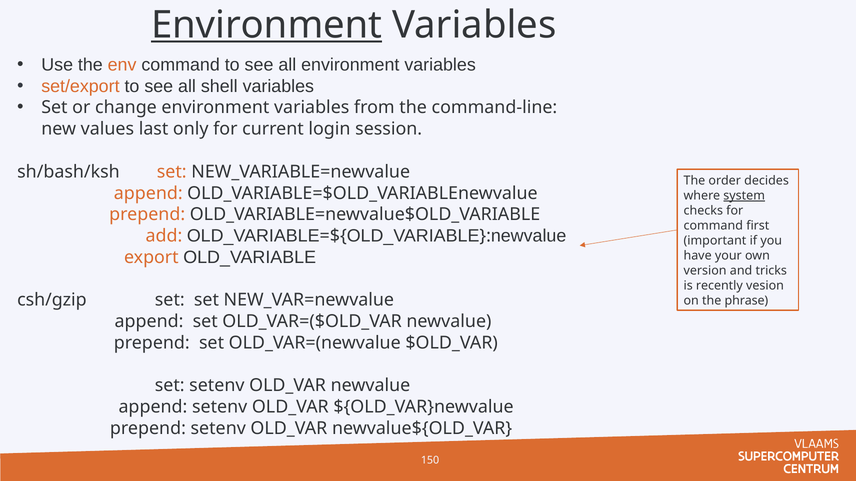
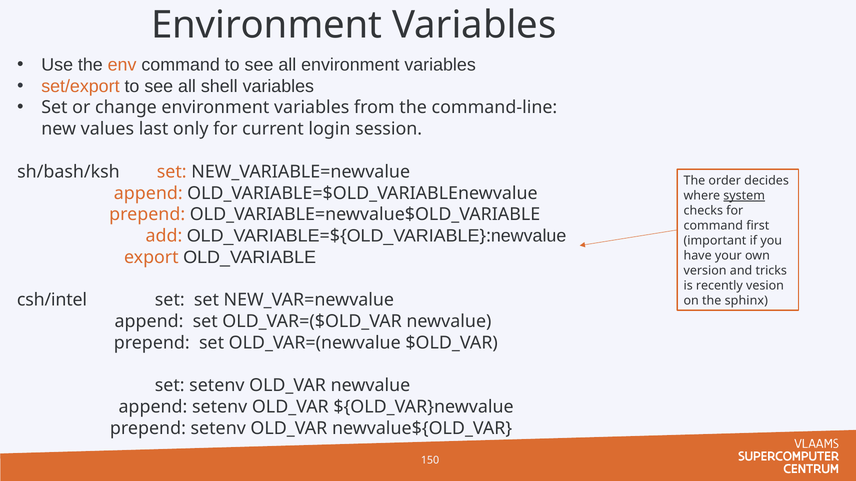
Environment at (267, 25) underline: present -> none
csh/gzip: csh/gzip -> csh/intel
phrase: phrase -> sphinx
